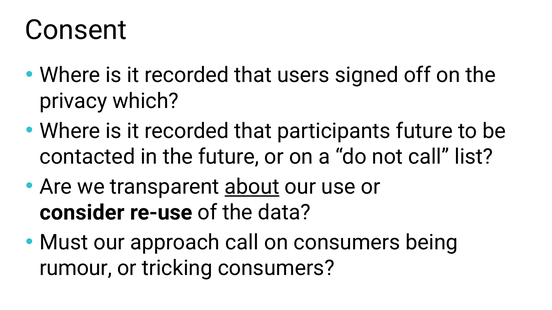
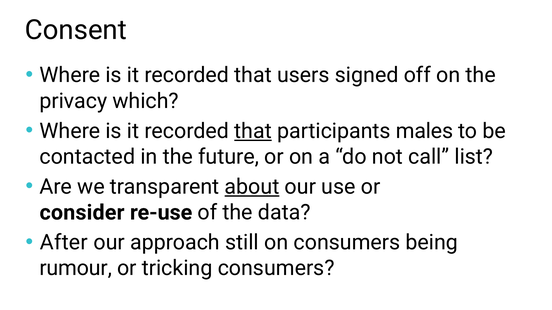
that at (253, 131) underline: none -> present
participants future: future -> males
Must: Must -> After
approach call: call -> still
